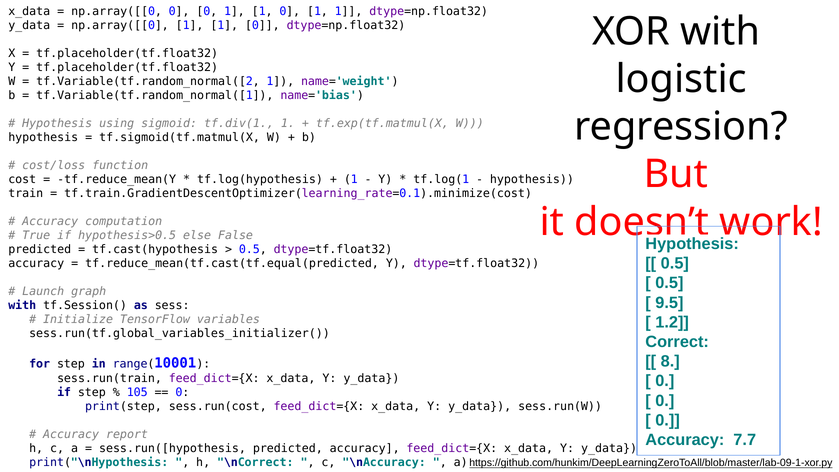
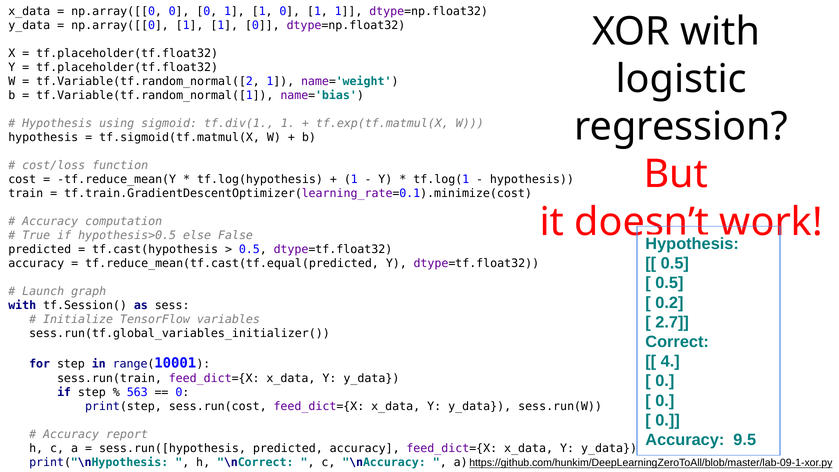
9.5: 9.5 -> 0.2
1.2: 1.2 -> 2.7
8: 8 -> 4
105: 105 -> 563
7.7: 7.7 -> 9.5
